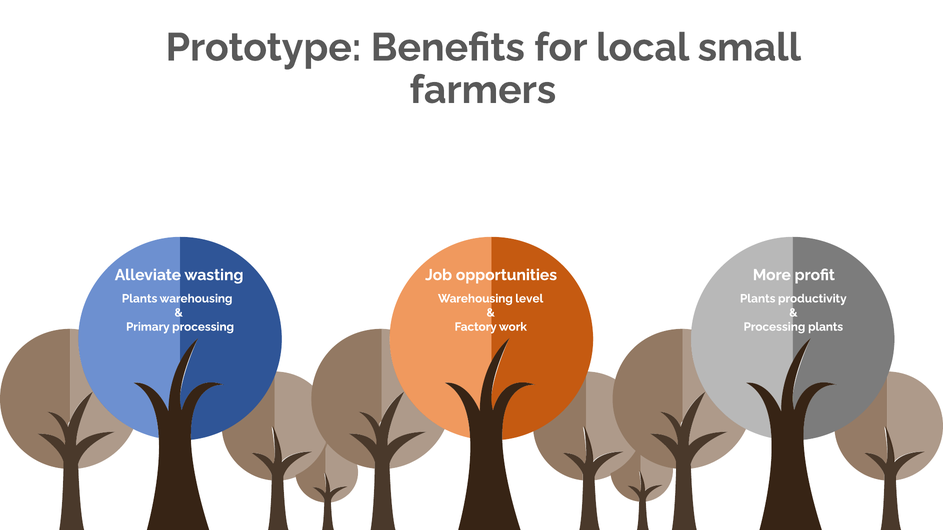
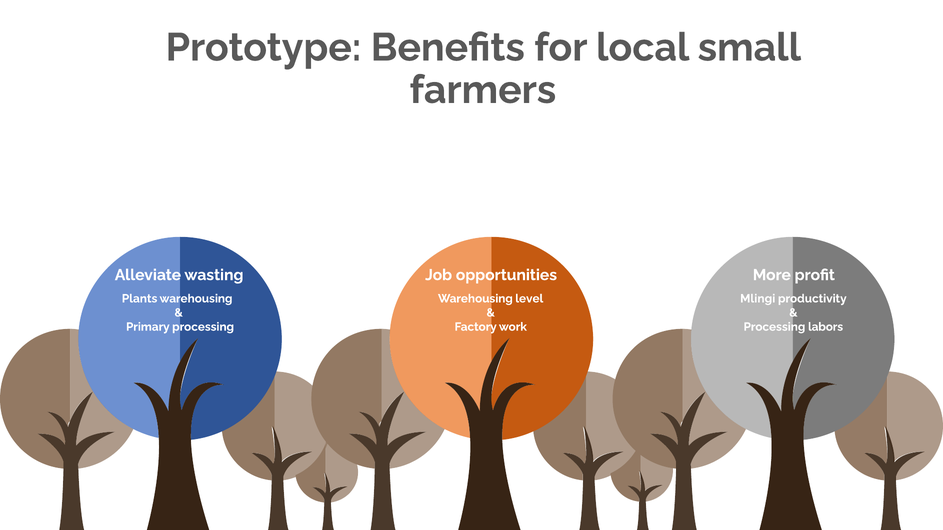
Plants at (758, 299): Plants -> Mlingi
Processing plants: plants -> labors
